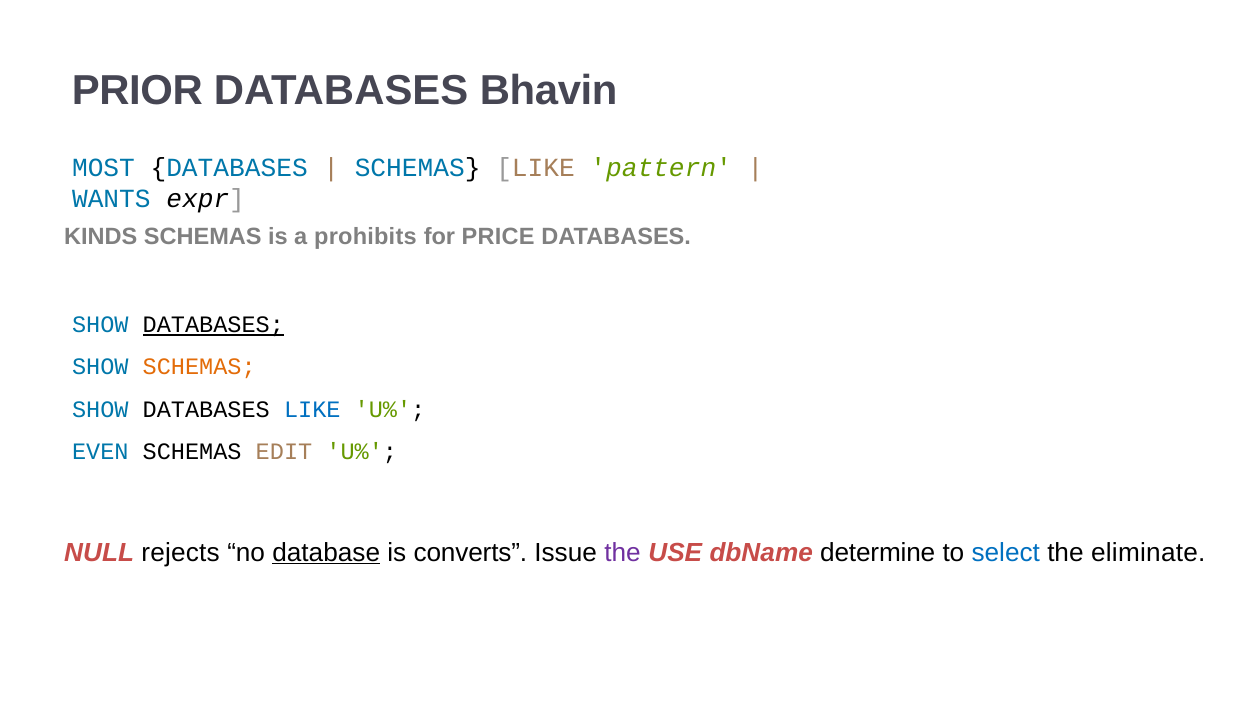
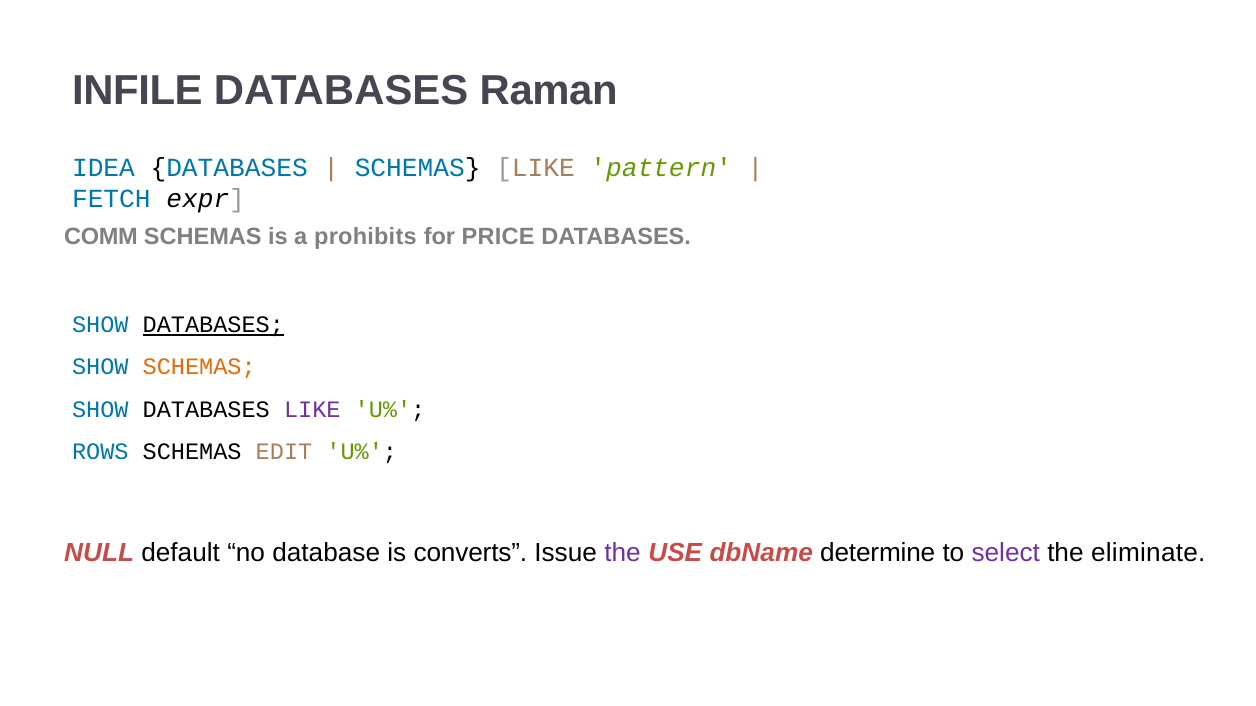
PRIOR: PRIOR -> INFILE
Bhavin: Bhavin -> Raman
MOST: MOST -> IDEA
WANTS: WANTS -> FETCH
KINDS: KINDS -> COMM
LIKE at (312, 410) colour: blue -> purple
EVEN: EVEN -> ROWS
rejects: rejects -> default
database underline: present -> none
select colour: blue -> purple
